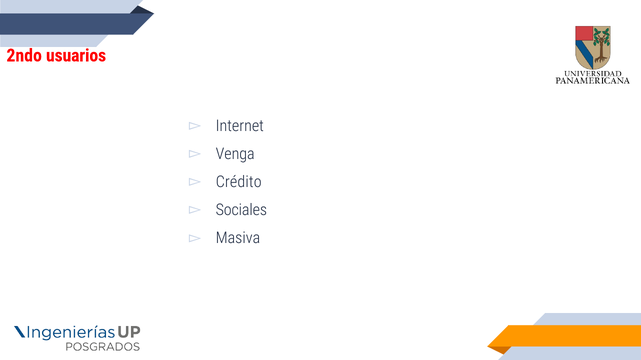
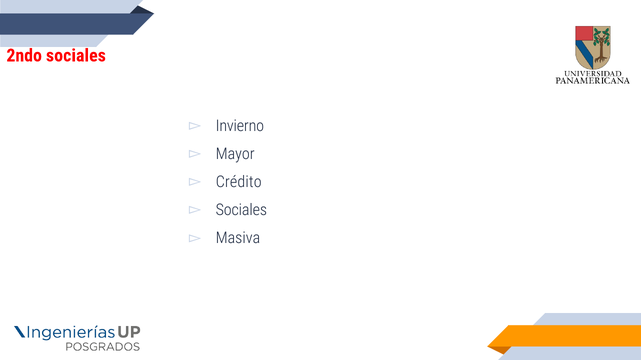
2ndo usuarios: usuarios -> sociales
Internet: Internet -> Invierno
Venga: Venga -> Mayor
